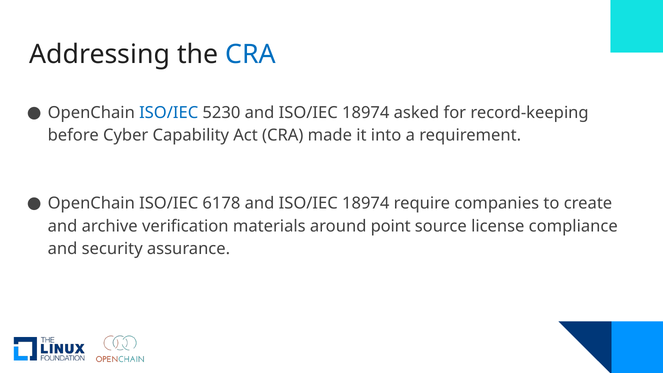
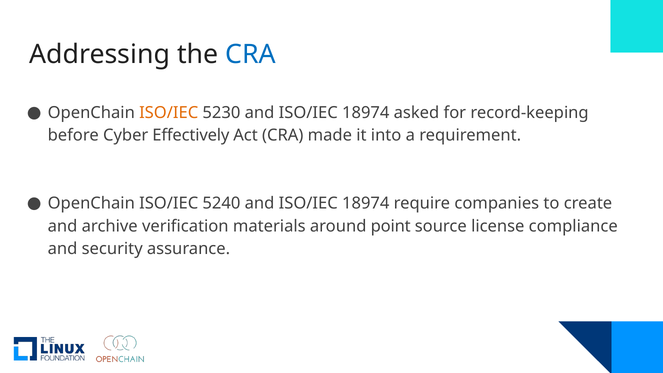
ISO/IEC at (169, 113) colour: blue -> orange
Capability: Capability -> Effectively
6178: 6178 -> 5240
